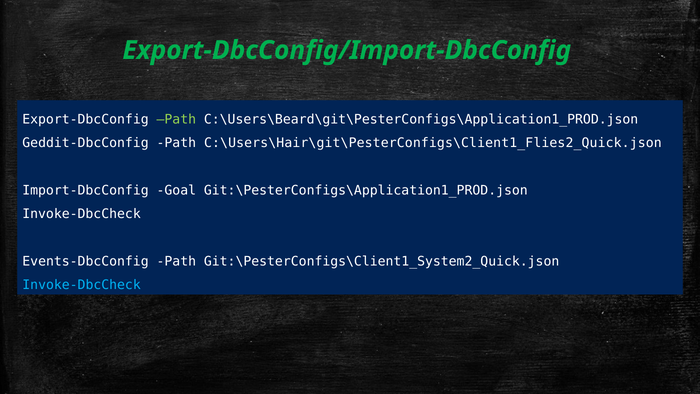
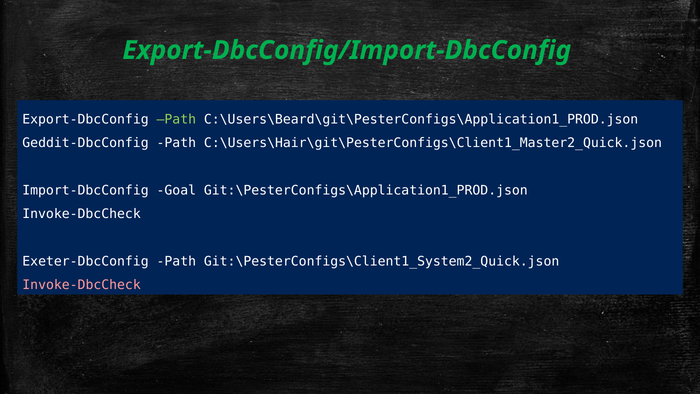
C:\Users\Hair\git\PesterConfigs\Client1_Flies2_Quick.json: C:\Users\Hair\git\PesterConfigs\Client1_Flies2_Quick.json -> C:\Users\Hair\git\PesterConfigs\Client1_Master2_Quick.json
Events-DbcConfig: Events-DbcConfig -> Exeter-DbcConfig
Invoke-DbcCheck at (82, 285) colour: light blue -> pink
